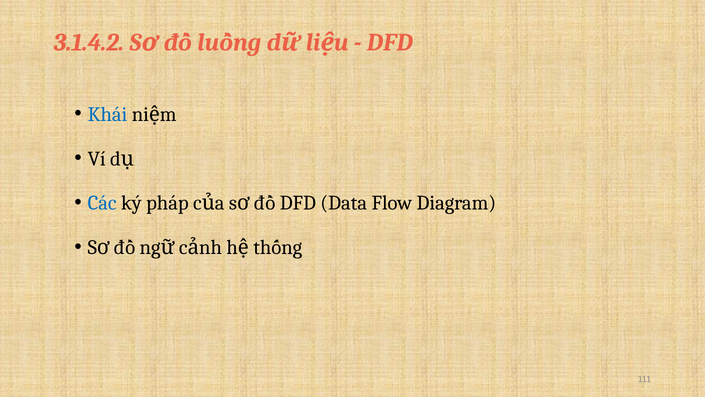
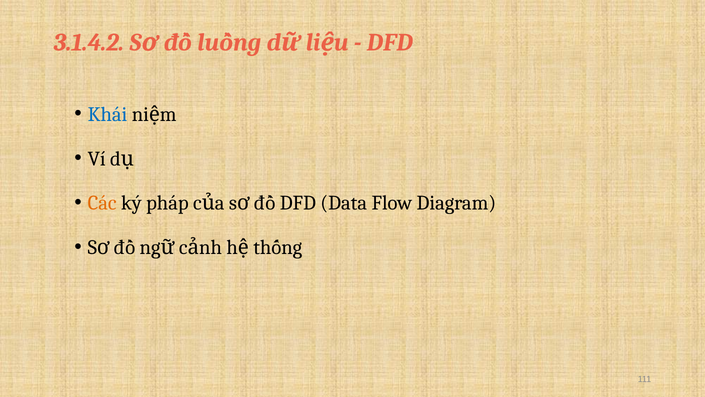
Các colour: blue -> orange
